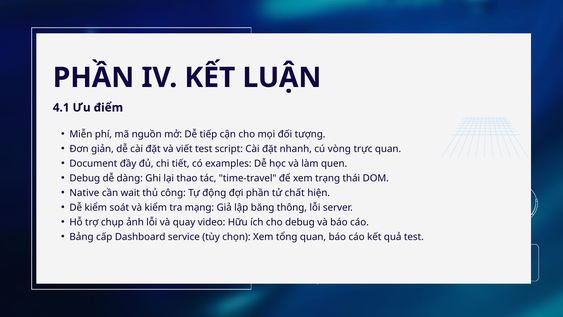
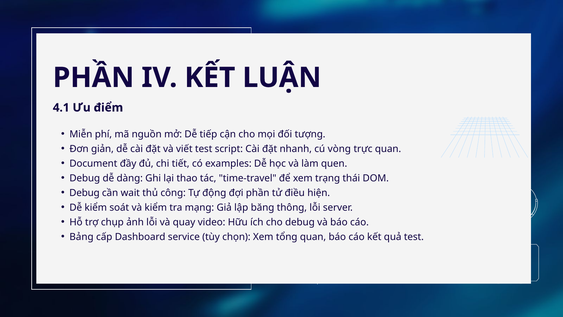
Native at (84, 193): Native -> Debug
chất: chất -> điều
